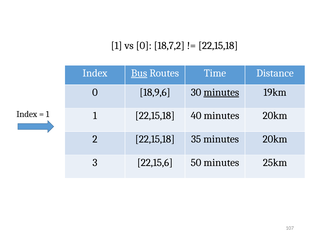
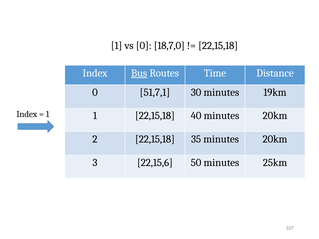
18,7,2: 18,7,2 -> 18,7,0
18,9,6: 18,9,6 -> 51,7,1
minutes at (221, 92) underline: present -> none
